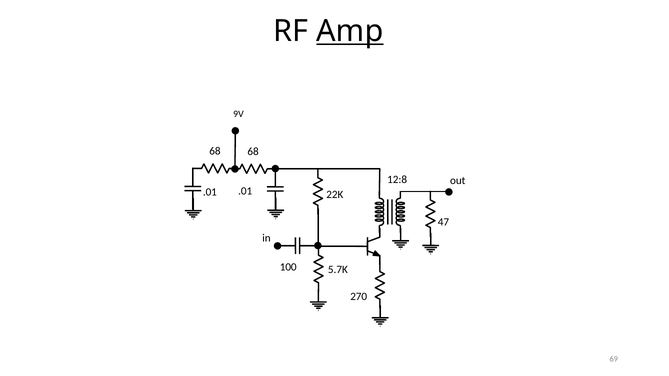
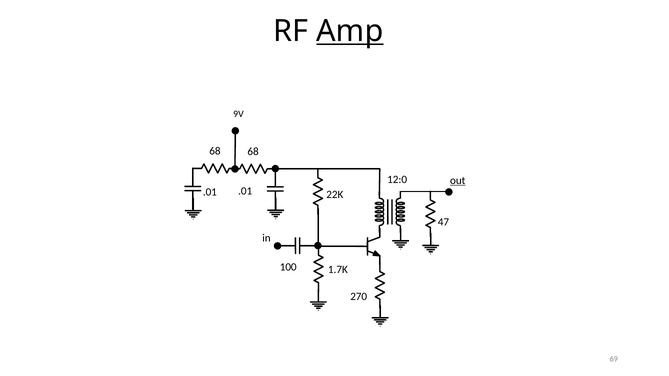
12:8: 12:8 -> 12:0
out underline: none -> present
5.7K: 5.7K -> 1.7K
